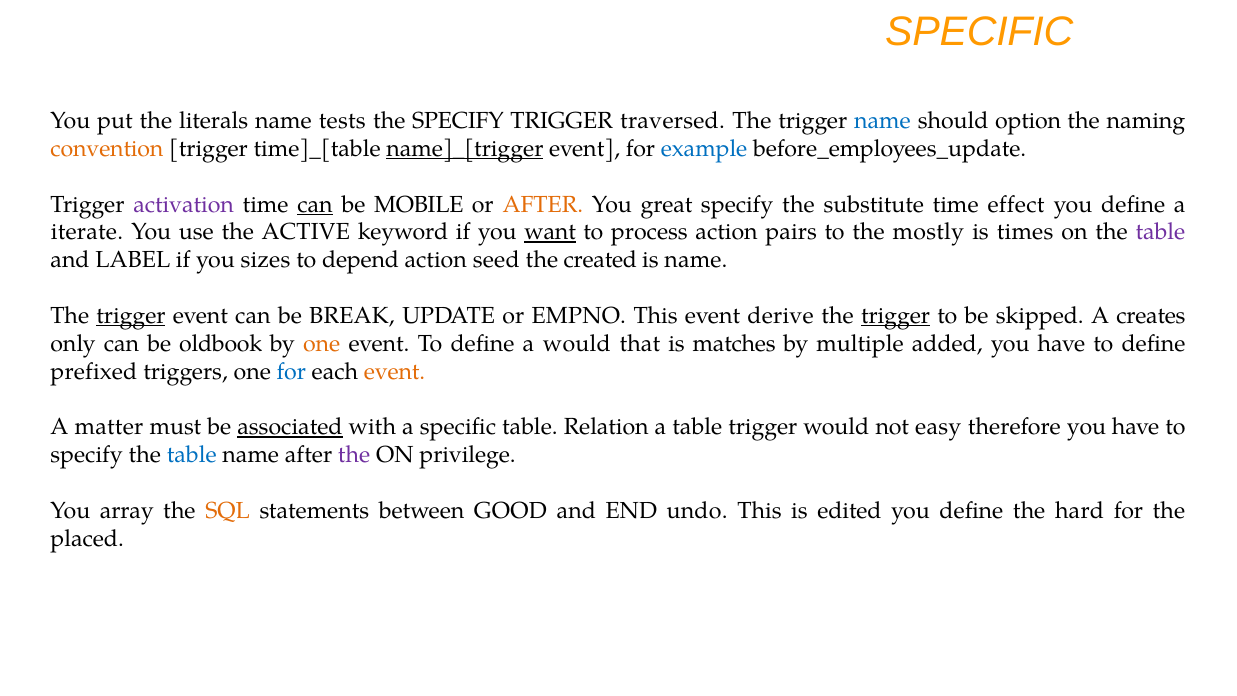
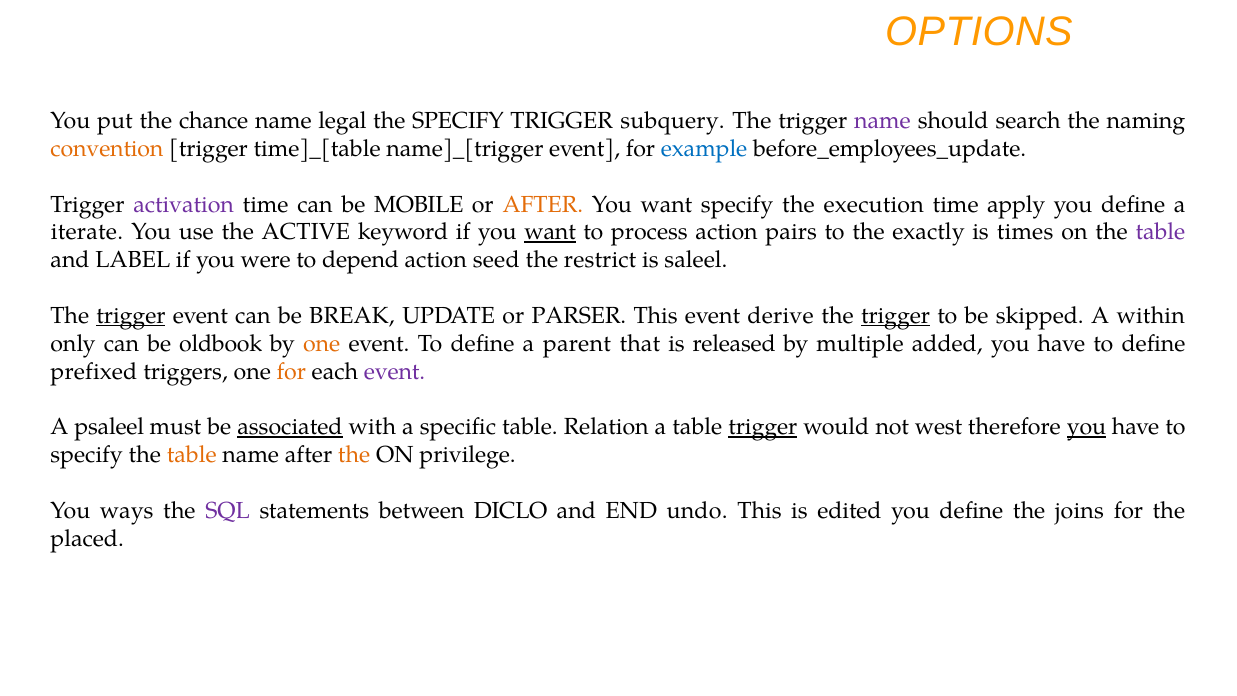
SPECIFIC at (979, 32): SPECIFIC -> OPTIONS
literals: literals -> chance
tests: tests -> legal
traversed: traversed -> subquery
name at (883, 121) colour: blue -> purple
option: option -> search
name]_[trigger underline: present -> none
can at (315, 204) underline: present -> none
great at (666, 204): great -> want
substitute: substitute -> execution
effect: effect -> apply
mostly: mostly -> exactly
sizes: sizes -> were
created: created -> restrict
is name: name -> saleel
EMPNO: EMPNO -> PARSER
creates: creates -> within
a would: would -> parent
matches: matches -> released
for at (291, 371) colour: blue -> orange
event at (394, 371) colour: orange -> purple
matter: matter -> psaleel
trigger at (763, 427) underline: none -> present
easy: easy -> west
you at (1087, 427) underline: none -> present
table at (192, 455) colour: blue -> orange
the at (354, 455) colour: purple -> orange
array: array -> ways
SQL colour: orange -> purple
GOOD: GOOD -> DICLO
hard: hard -> joins
